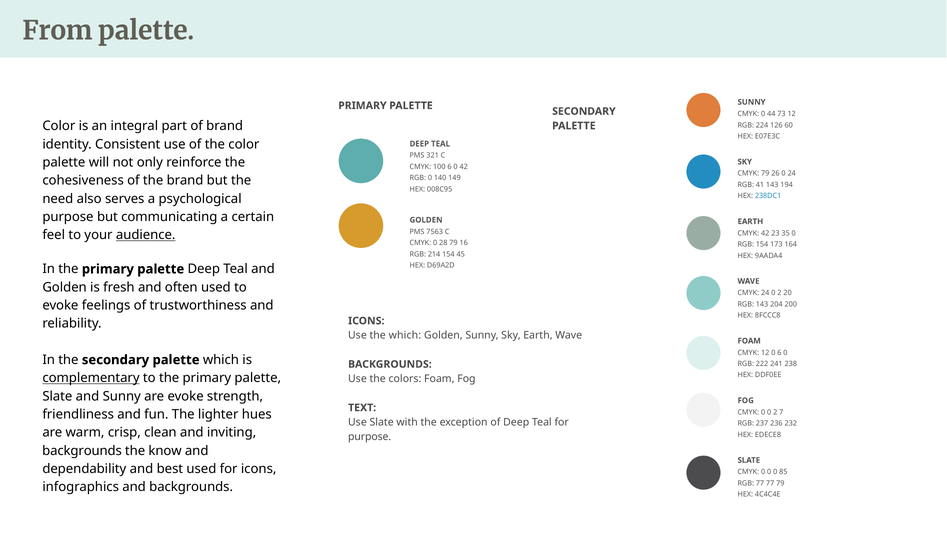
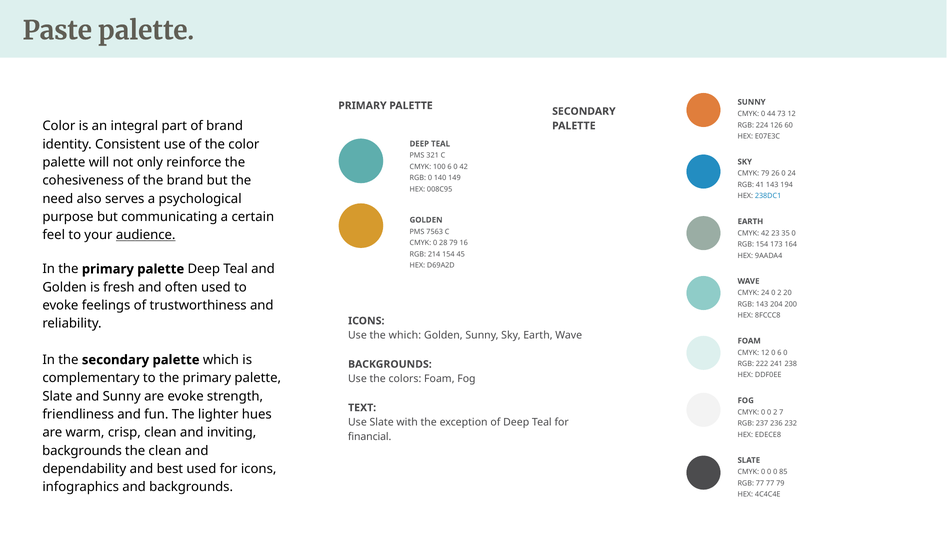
From: From -> Paste
complementary underline: present -> none
purpose at (370, 436): purpose -> financial
the know: know -> clean
